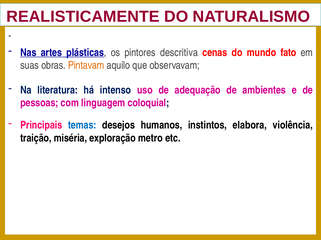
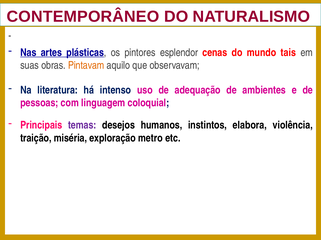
REALISTICAMENTE: REALISTICAMENTE -> CONTEMPORÂNEO
descritiva: descritiva -> esplendor
fato: fato -> tais
temas colour: blue -> purple
